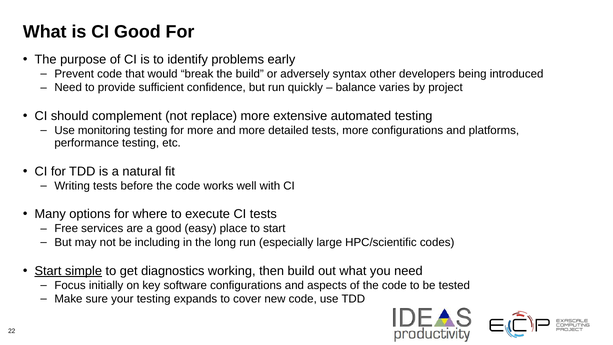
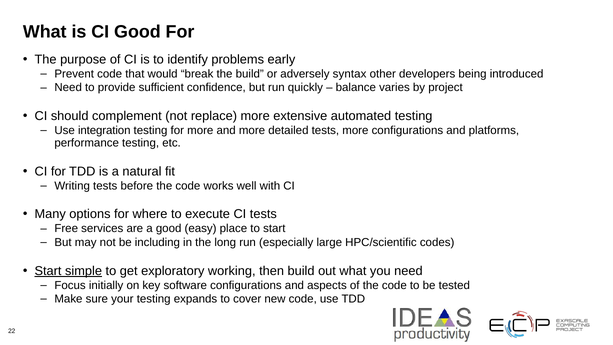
monitoring: monitoring -> integration
diagnostics: diagnostics -> exploratory
